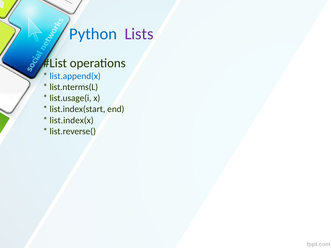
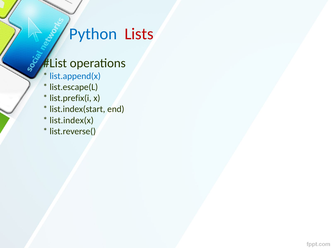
Lists colour: purple -> red
list.nterms(L: list.nterms(L -> list.escape(L
list.usage(i: list.usage(i -> list.prefix(i
